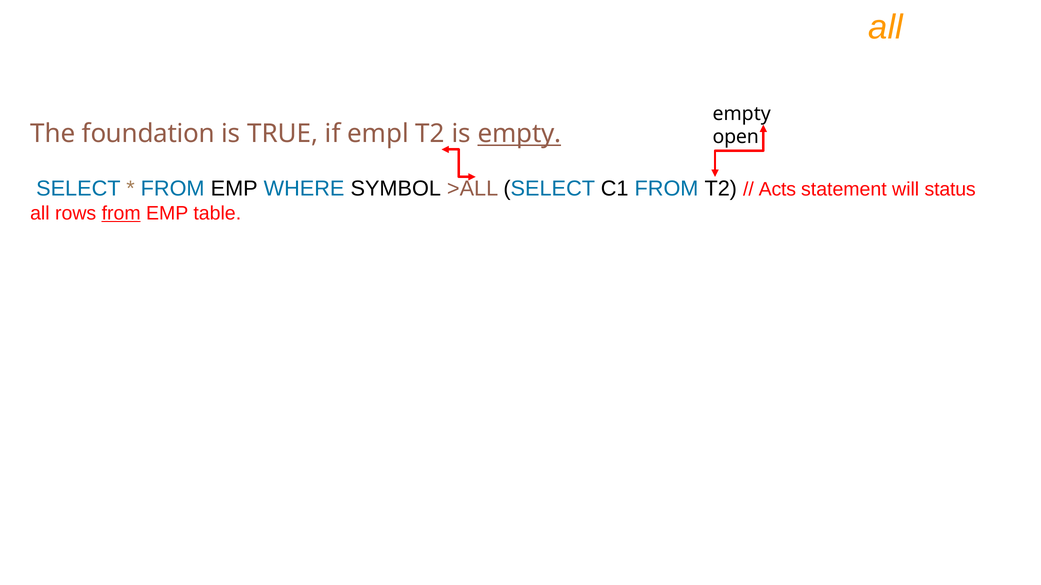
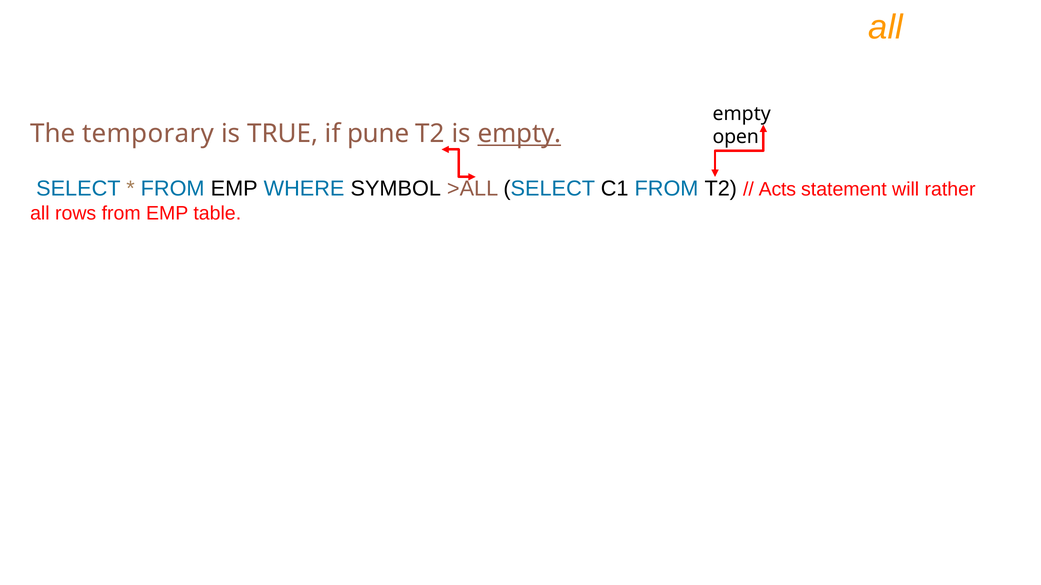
foundation: foundation -> temporary
empl: empl -> pune
status: status -> rather
from at (121, 213) underline: present -> none
